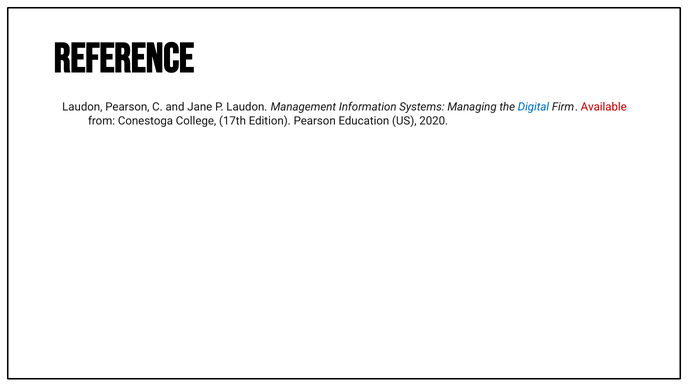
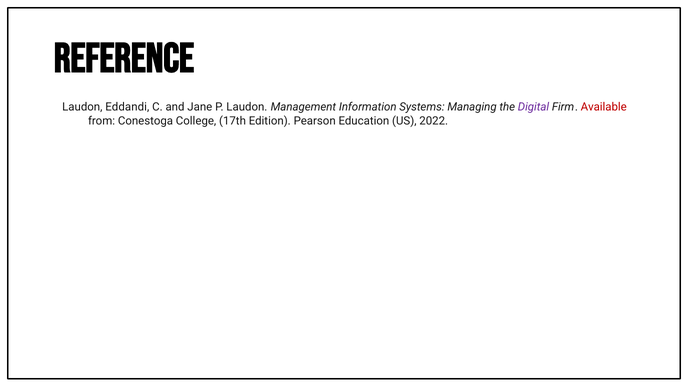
Laudon Pearson: Pearson -> Eddandi
Digital colour: blue -> purple
2020: 2020 -> 2022
